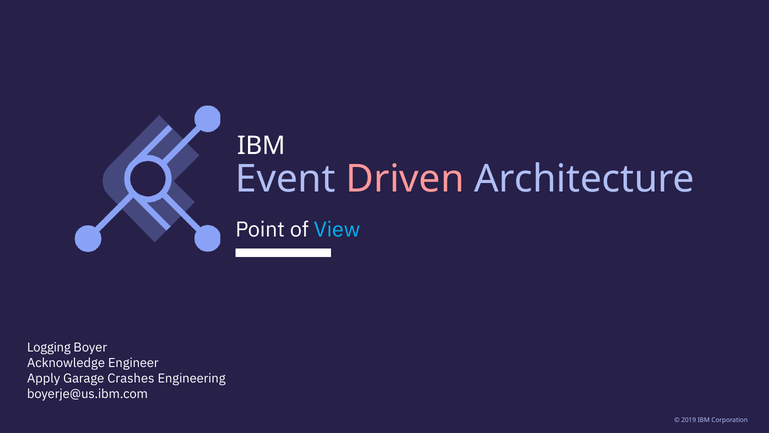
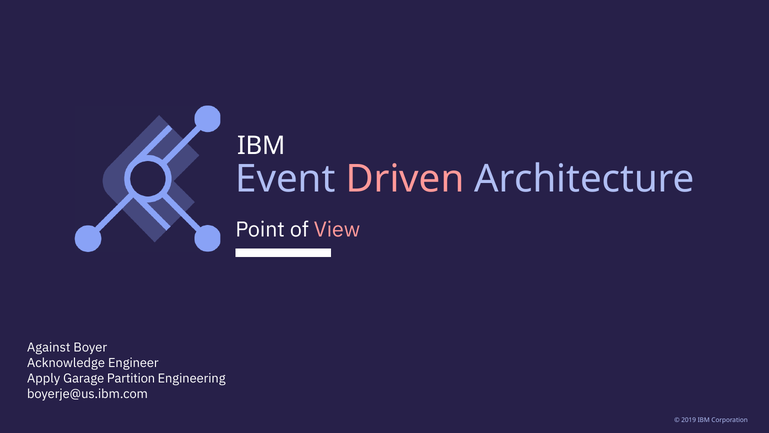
View colour: light blue -> pink
Logging: Logging -> Against
Crashes: Crashes -> Partition
